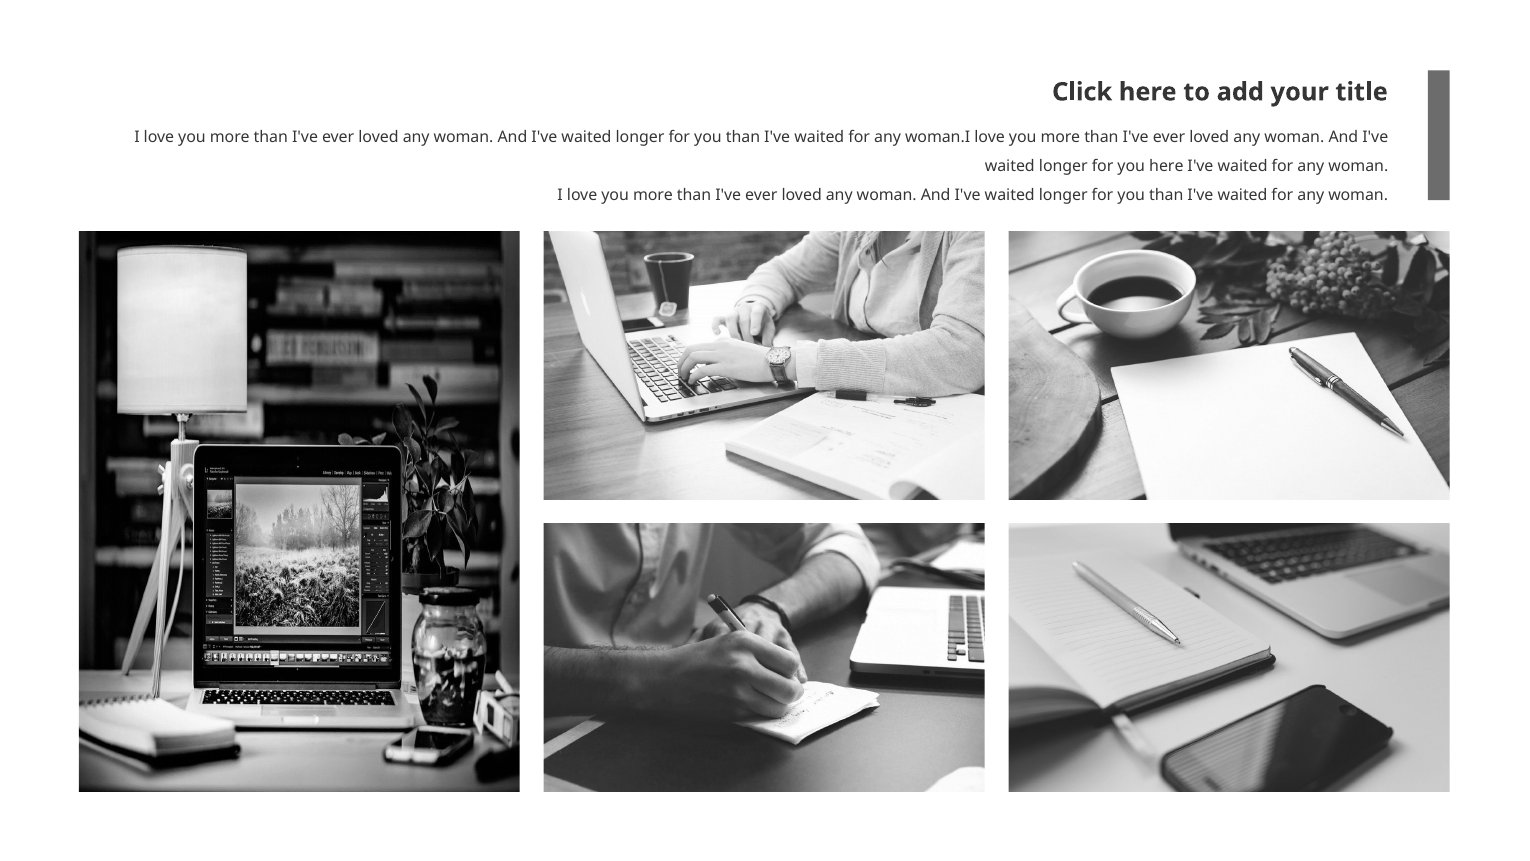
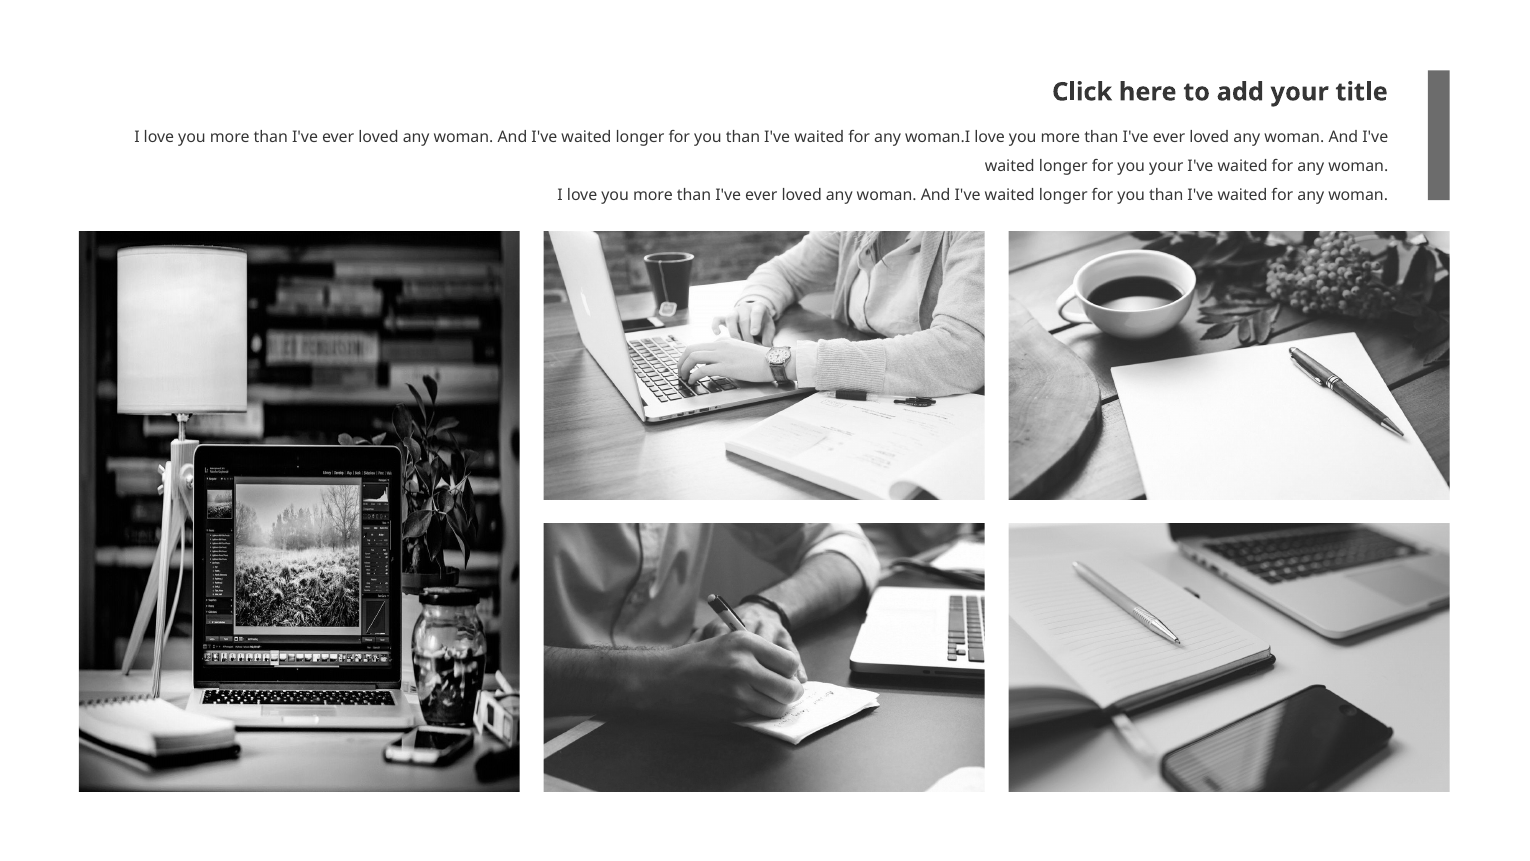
you here: here -> your
